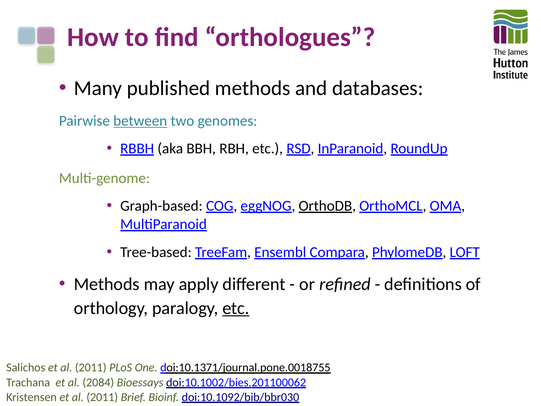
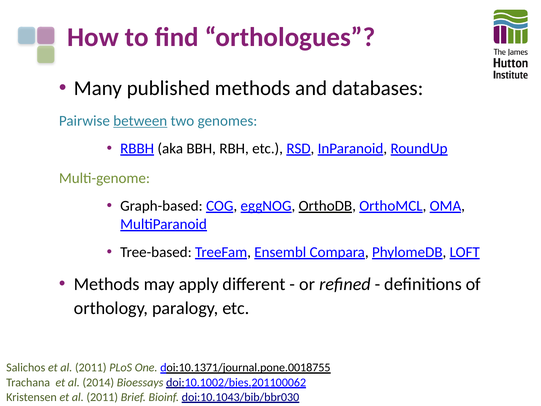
etc at (236, 308) underline: present -> none
2084: 2084 -> 2014
doi:10.1092/bib/bbr030: doi:10.1092/bib/bbr030 -> doi:10.1043/bib/bbr030
